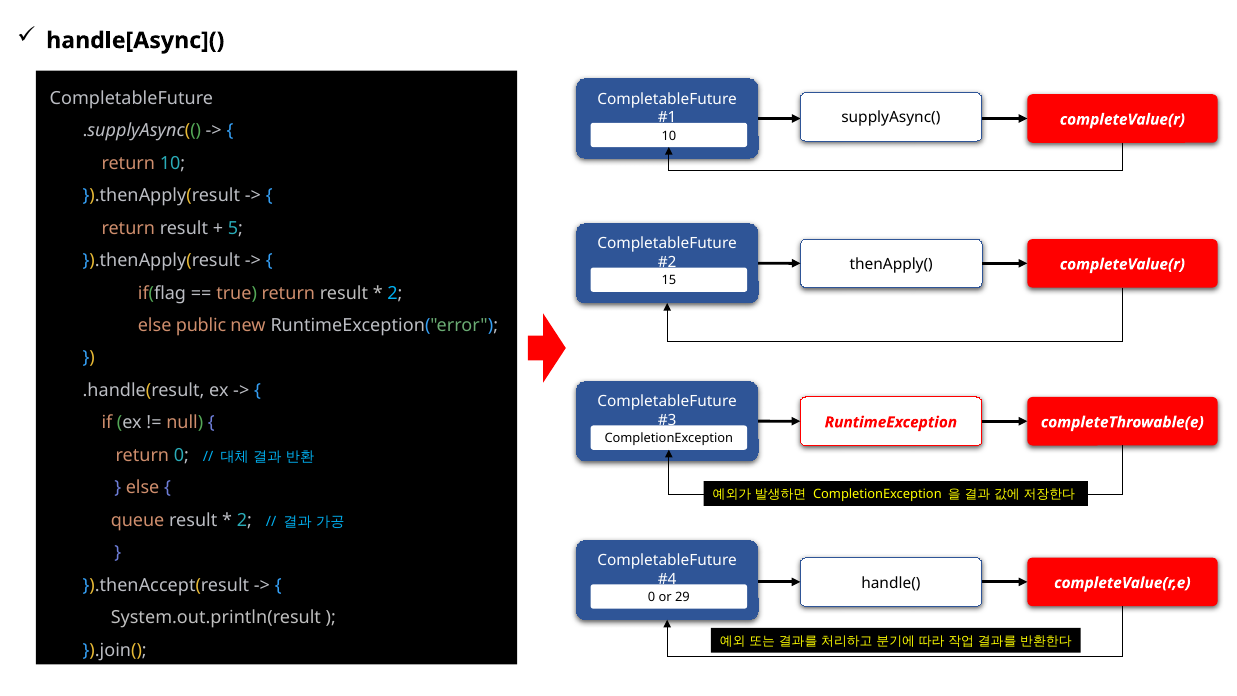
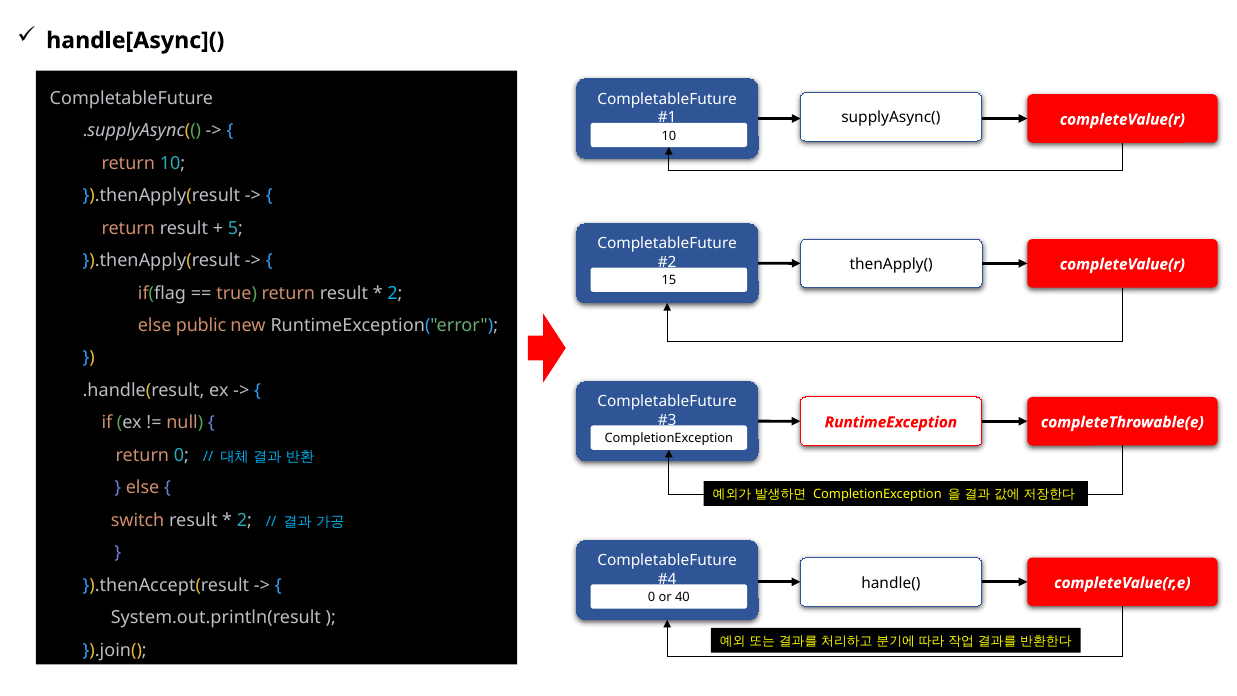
queue: queue -> switch
29: 29 -> 40
